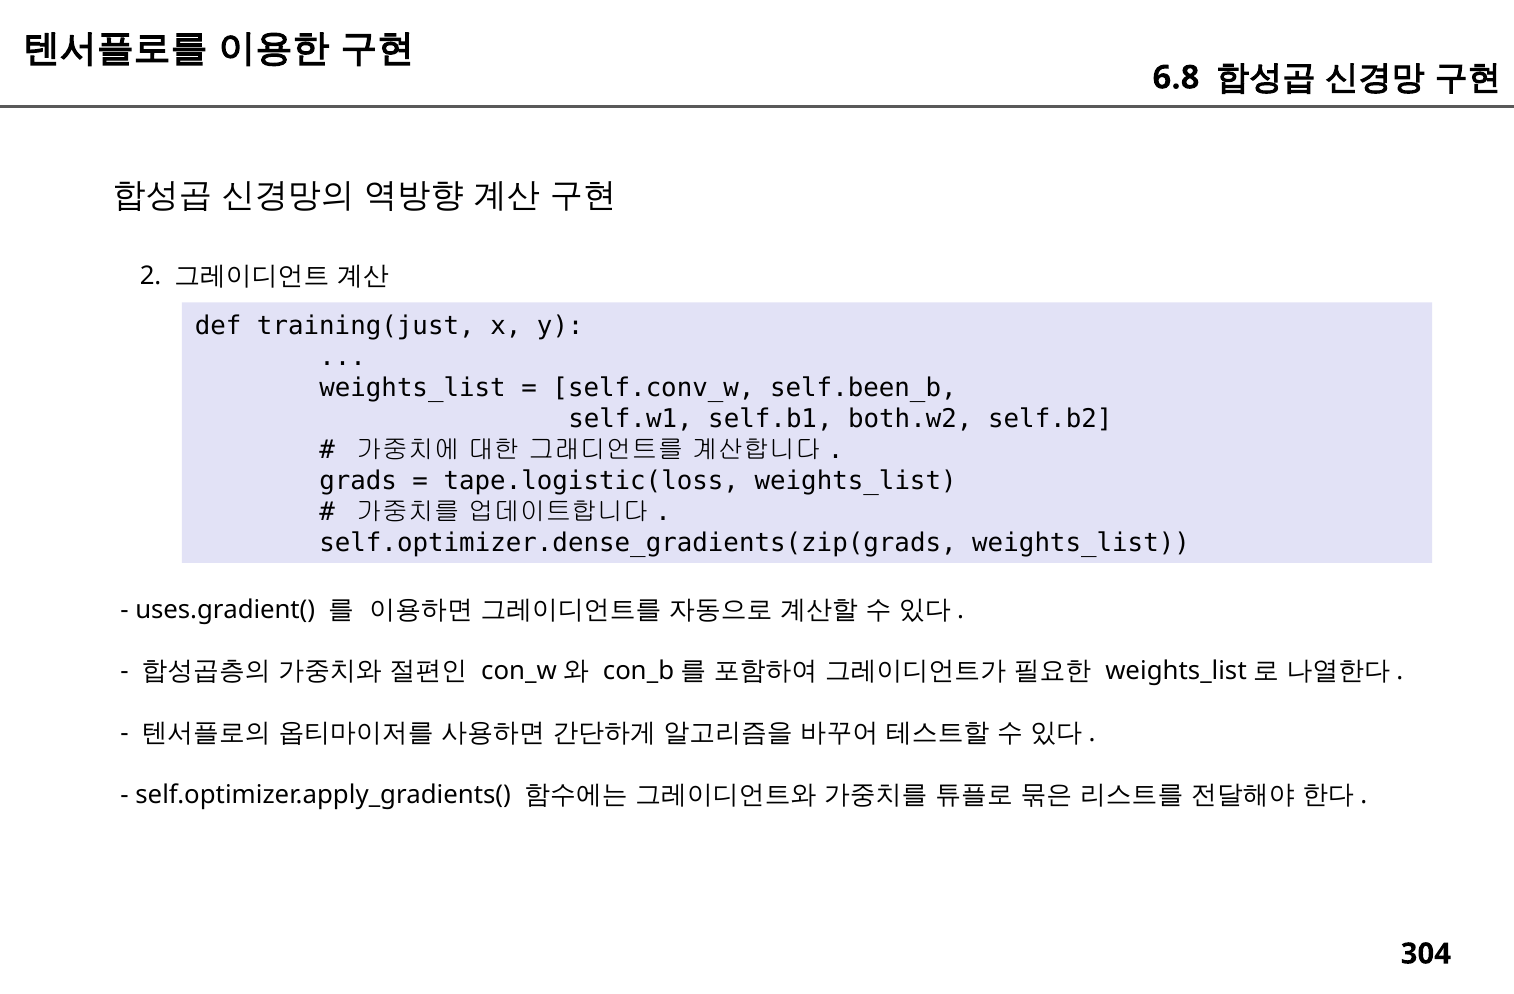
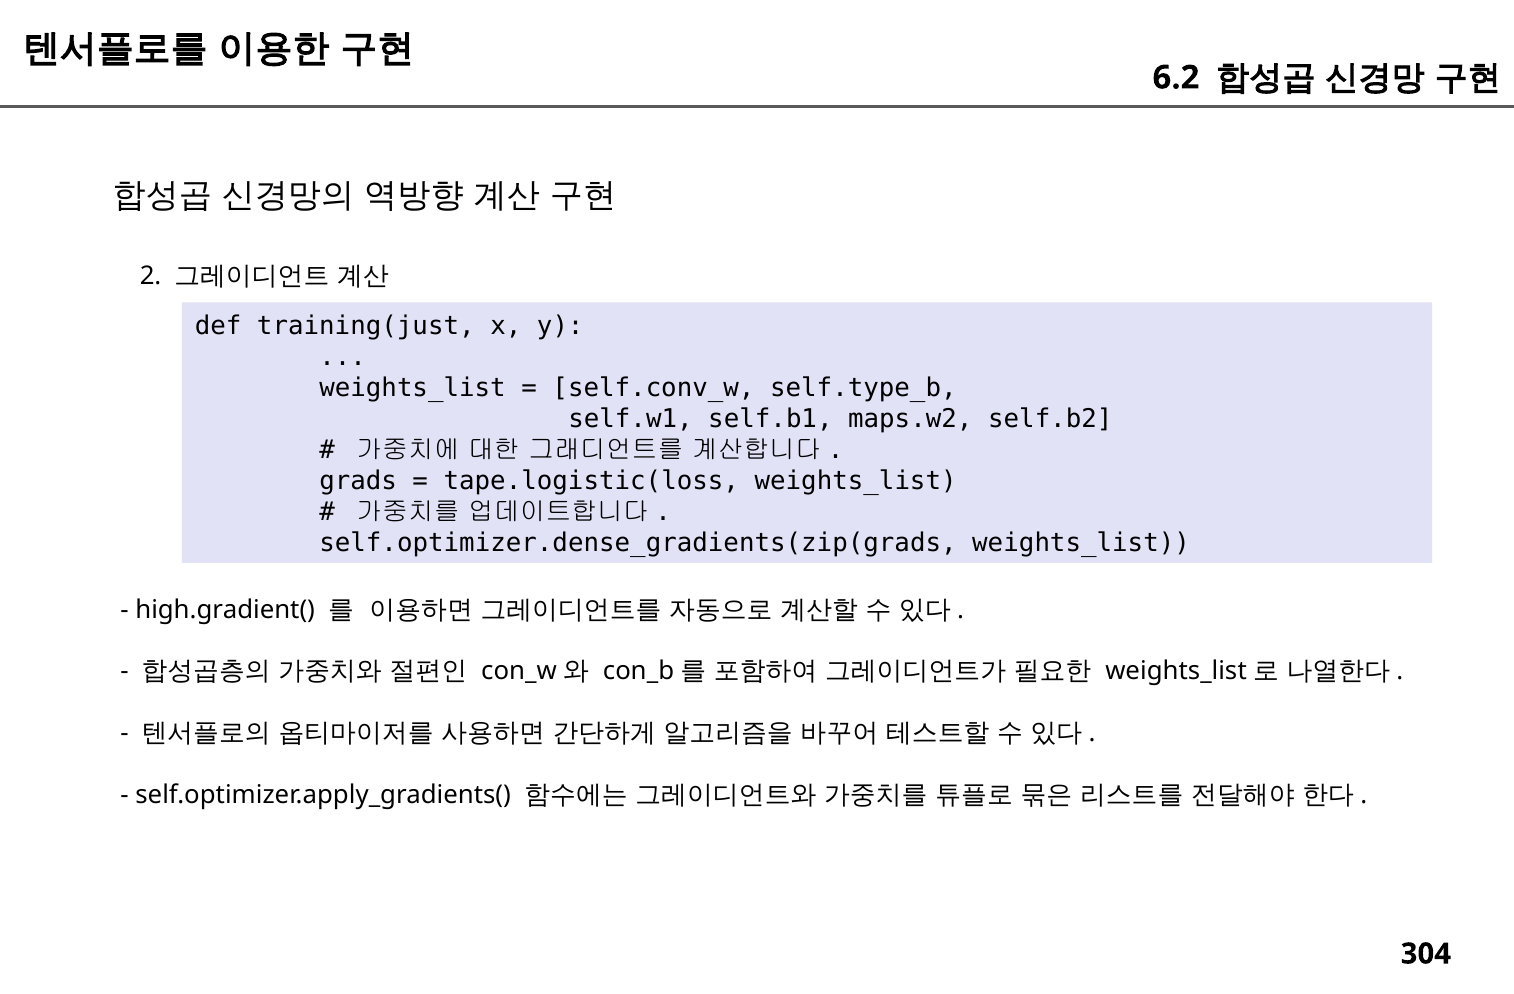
6.8: 6.8 -> 6.2
self.been_b: self.been_b -> self.type_b
both.w2: both.w2 -> maps.w2
uses.gradient(: uses.gradient( -> high.gradient(
